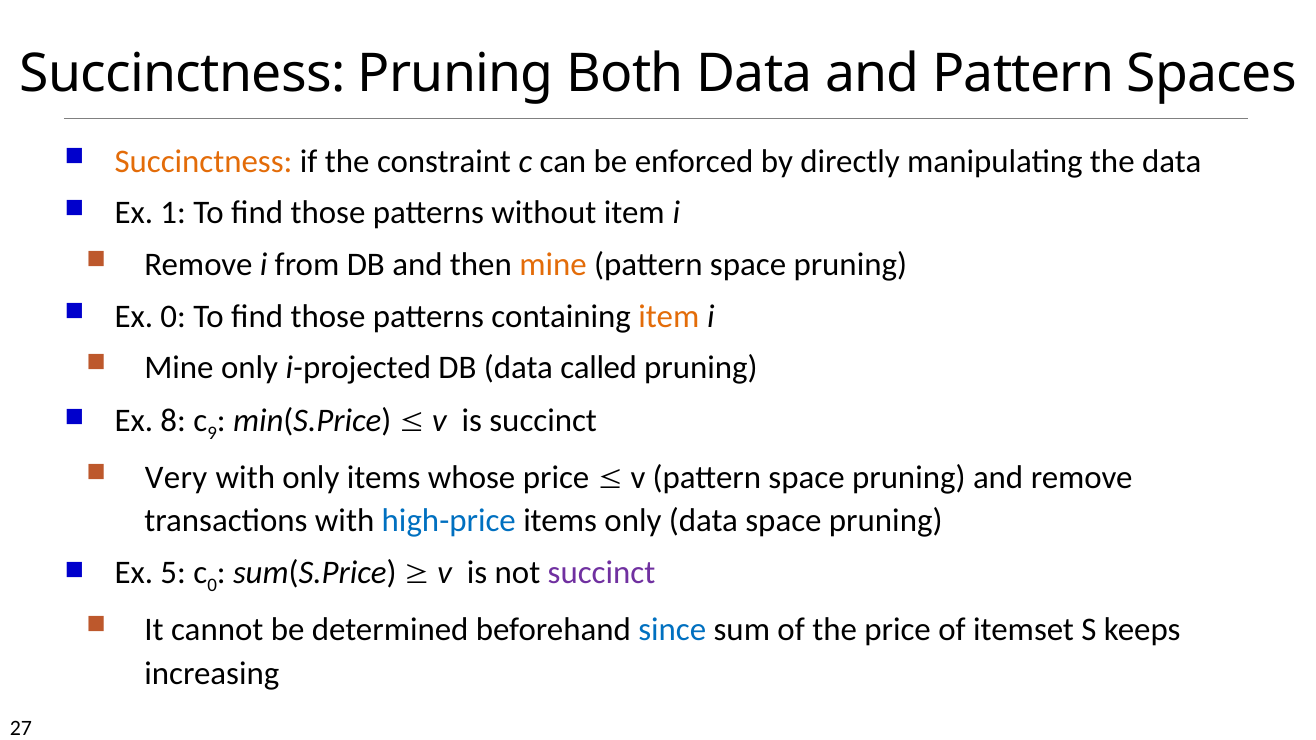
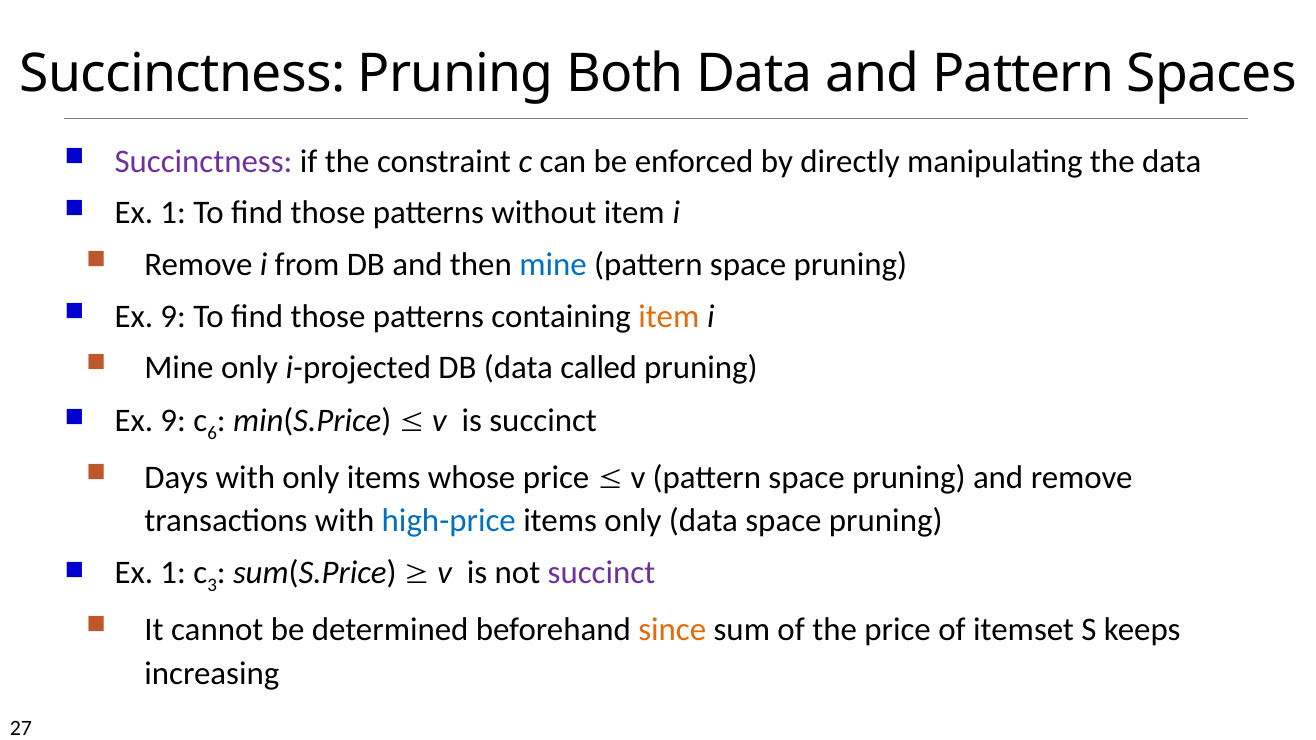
Succinctness at (204, 162) colour: orange -> purple
mine at (553, 265) colour: orange -> blue
0 at (173, 316): 0 -> 9
8 at (173, 420): 8 -> 9
9: 9 -> 6
Very: Very -> Days
5 at (173, 573): 5 -> 1
c 0: 0 -> 3
since colour: blue -> orange
